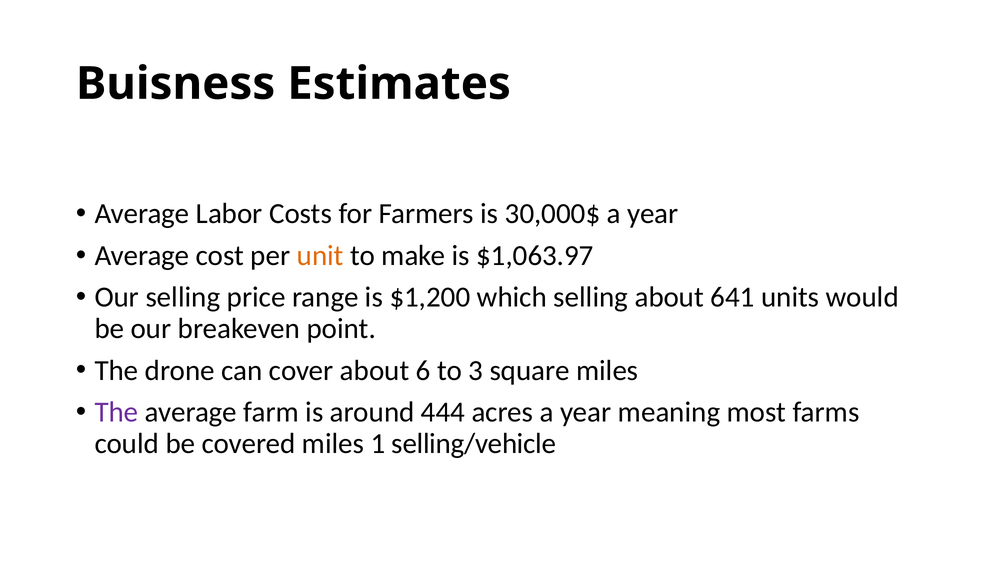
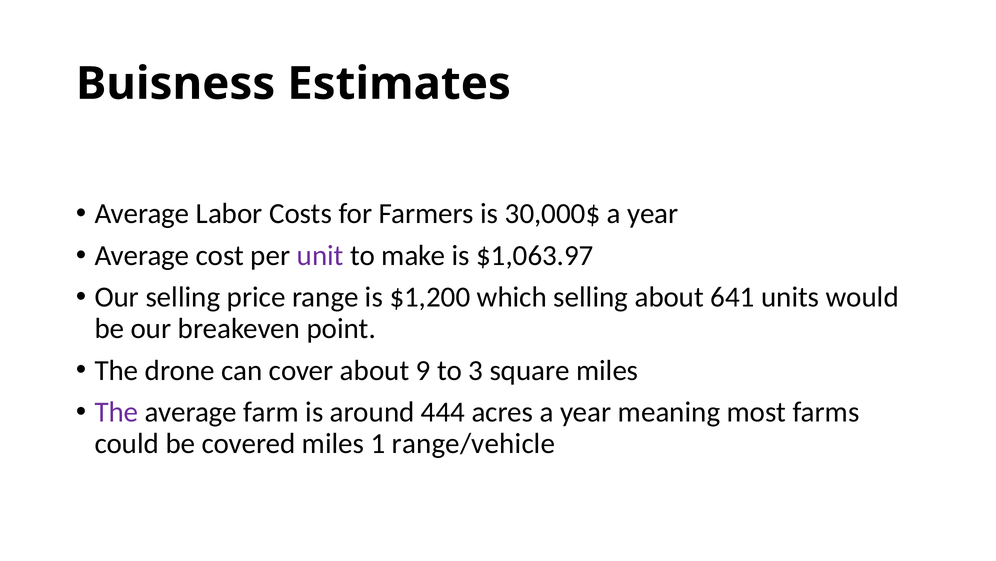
unit colour: orange -> purple
6: 6 -> 9
selling/vehicle: selling/vehicle -> range/vehicle
